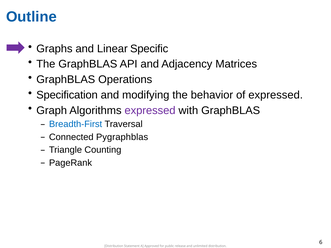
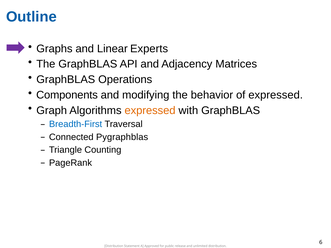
Specific: Specific -> Experts
Specification: Specification -> Components
expressed at (150, 110) colour: purple -> orange
